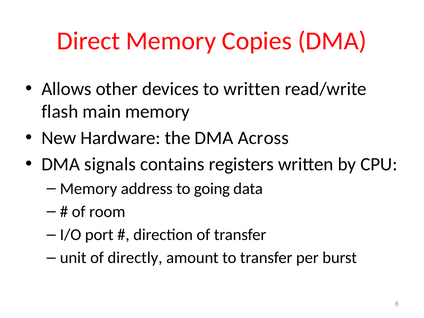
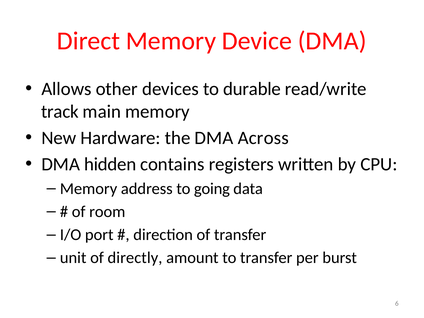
Copies: Copies -> Device
to written: written -> durable
flash: flash -> track
signals: signals -> hidden
